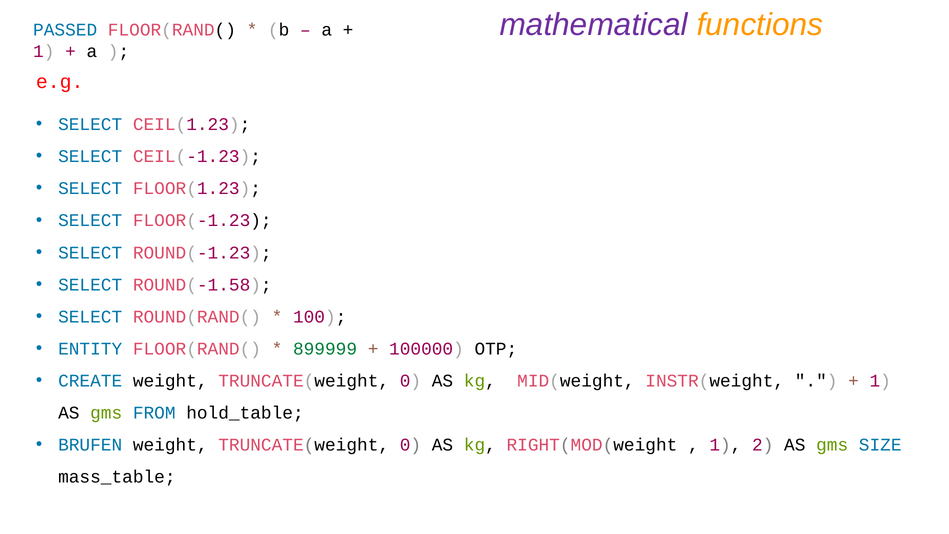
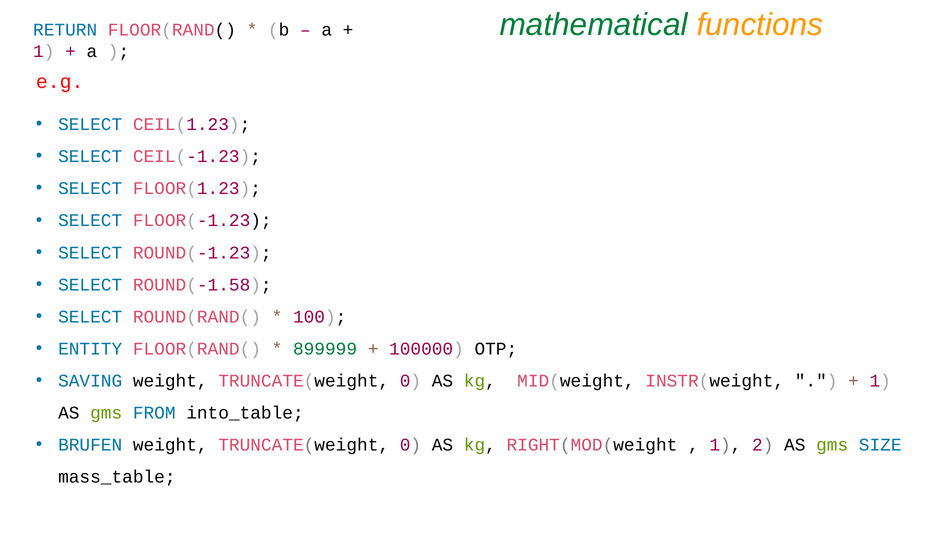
mathematical colour: purple -> green
PASSED: PASSED -> RETURN
CREATE: CREATE -> SAVING
hold_table: hold_table -> into_table
